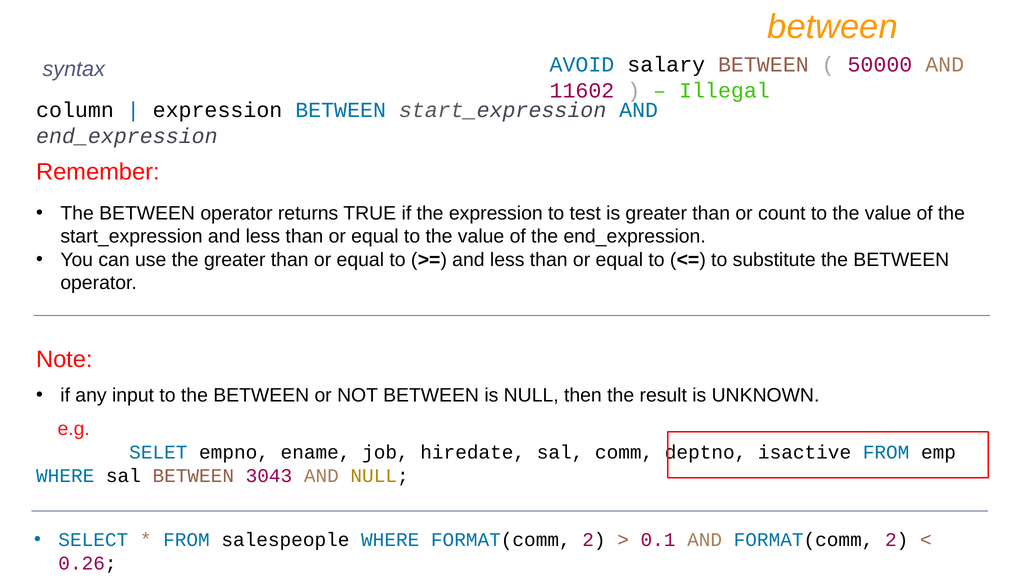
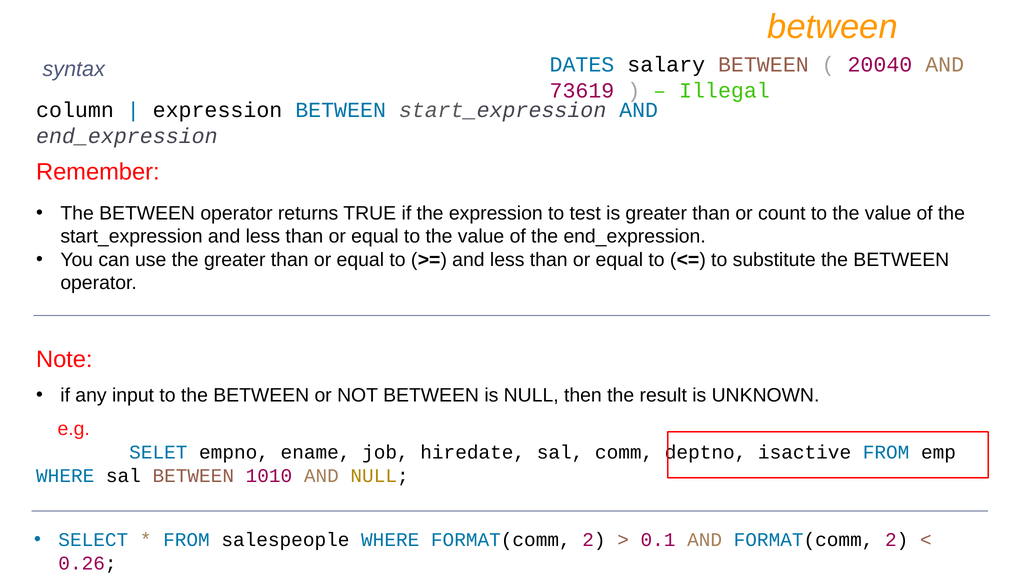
AVOID: AVOID -> DATES
50000: 50000 -> 20040
11602: 11602 -> 73619
3043: 3043 -> 1010
